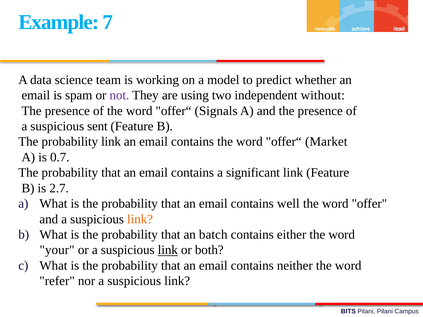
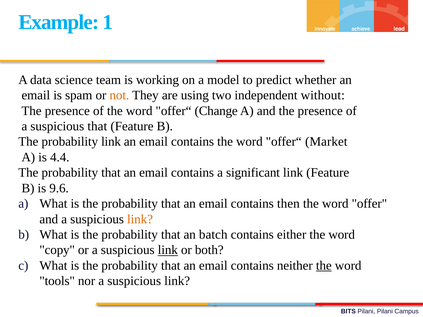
7: 7 -> 1
not colour: purple -> orange
Signals: Signals -> Change
suspicious sent: sent -> that
0.7: 0.7 -> 4.4
2.7: 2.7 -> 9.6
well: well -> then
your: your -> copy
the at (324, 266) underline: none -> present
refer: refer -> tools
